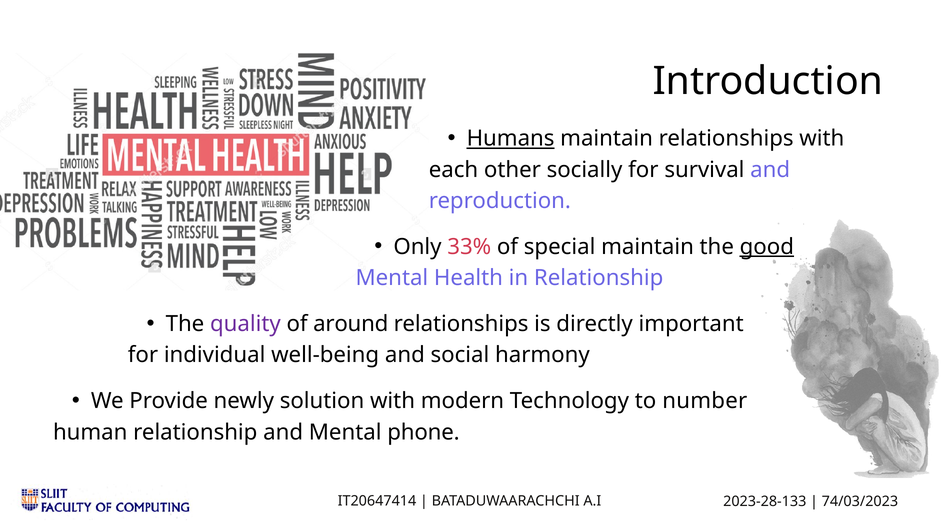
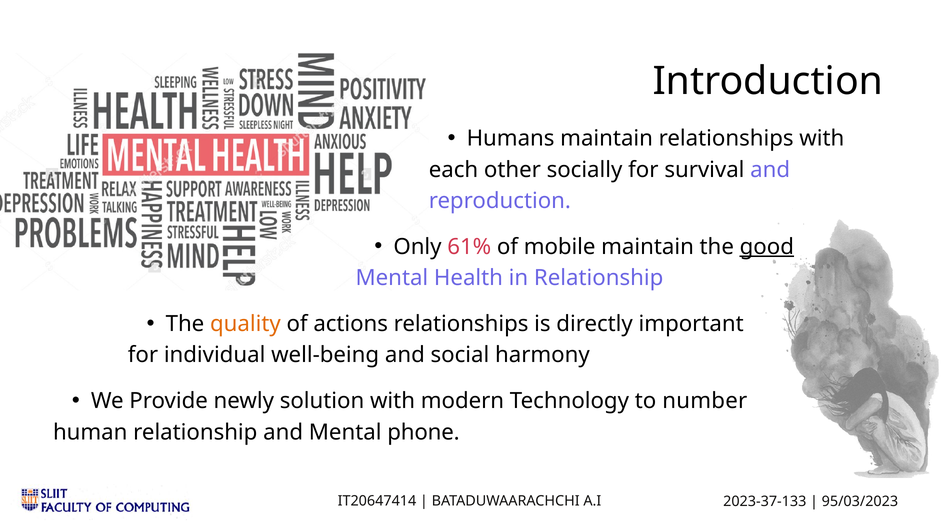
Humans underline: present -> none
33%: 33% -> 61%
special: special -> mobile
quality colour: purple -> orange
around: around -> actions
2023-28-133: 2023-28-133 -> 2023-37-133
74/03/2023: 74/03/2023 -> 95/03/2023
